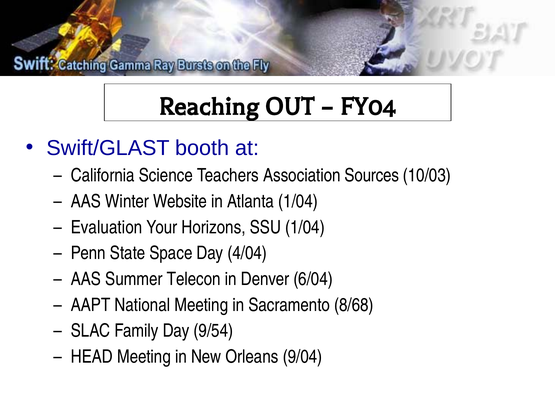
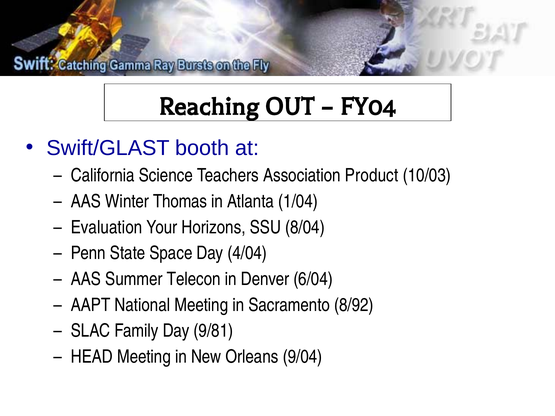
Sources: Sources -> Product
Website: Website -> Thomas
SSU 1/04: 1/04 -> 8/04
8/68: 8/68 -> 8/92
9/54: 9/54 -> 9/81
